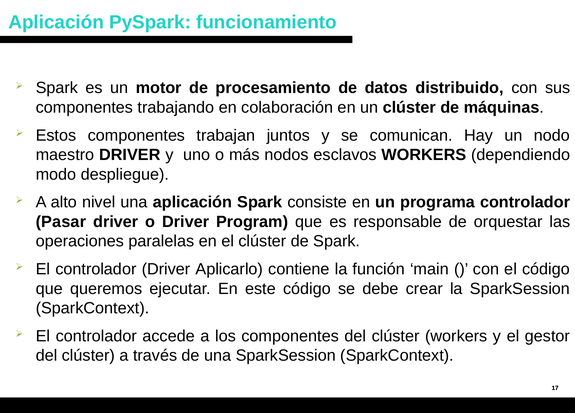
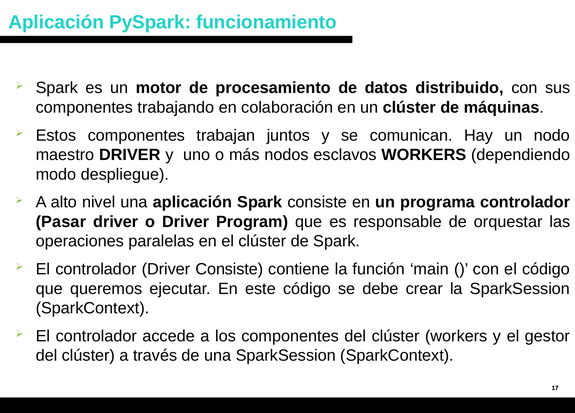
Driver Aplicarlo: Aplicarlo -> Consiste
